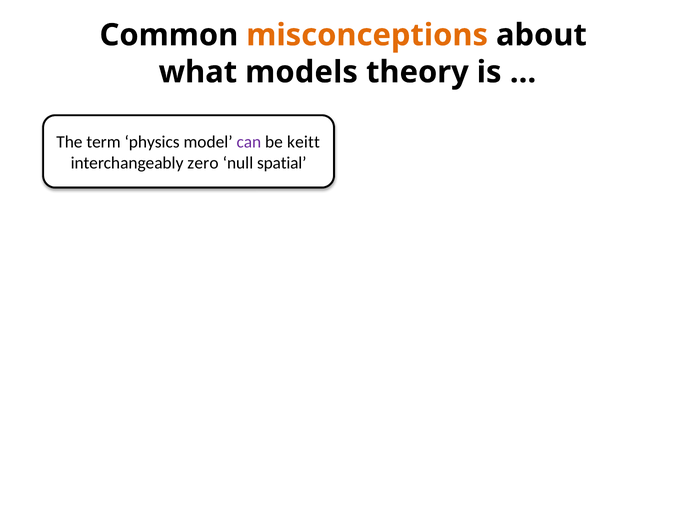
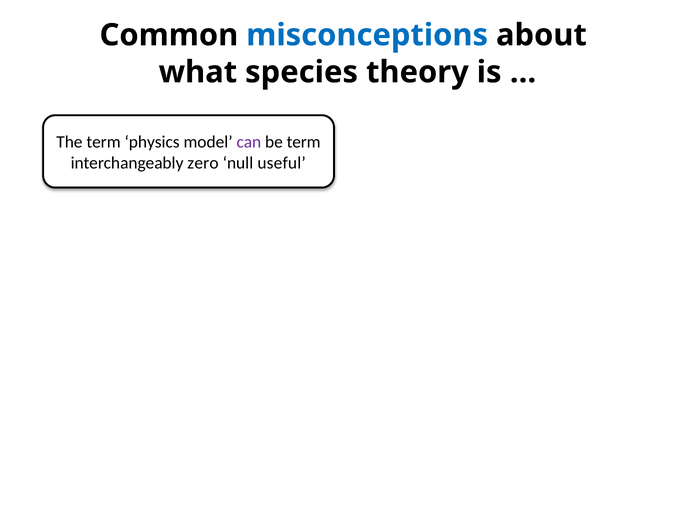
misconceptions colour: orange -> blue
models: models -> species
be keitt: keitt -> term
spatial: spatial -> useful
